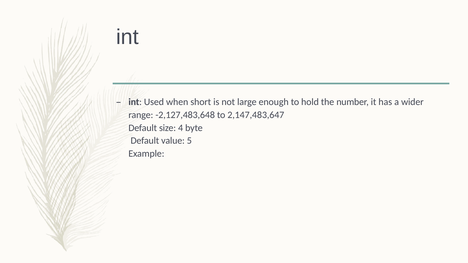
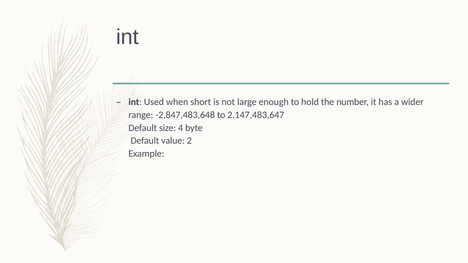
-2,127,483,648: -2,127,483,648 -> -2,847,483,648
5: 5 -> 2
